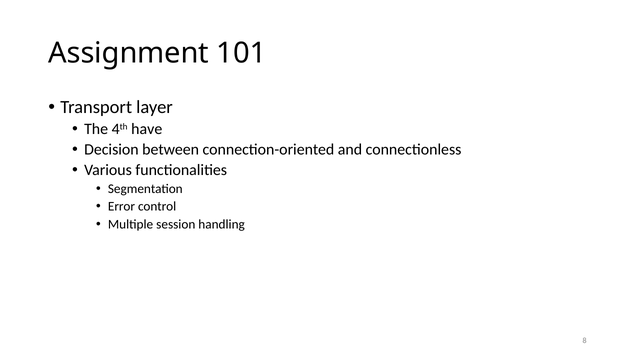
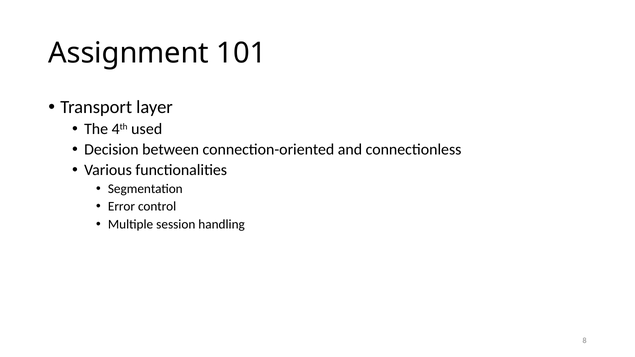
have: have -> used
